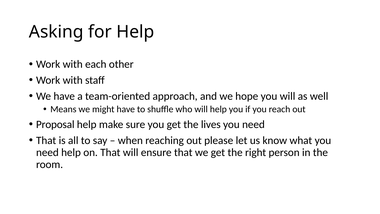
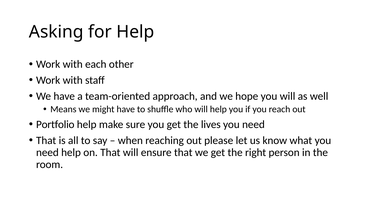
Proposal: Proposal -> Portfolio
